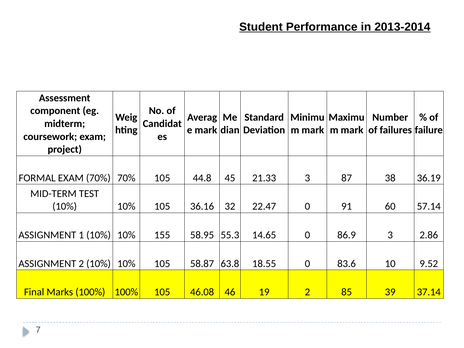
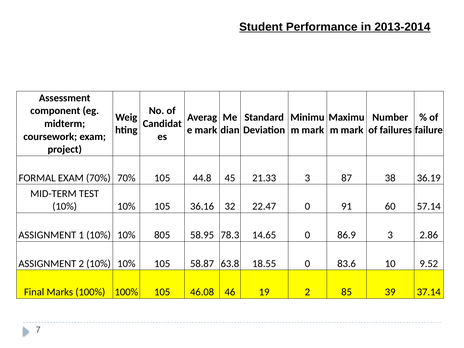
155: 155 -> 805
55.3: 55.3 -> 78.3
